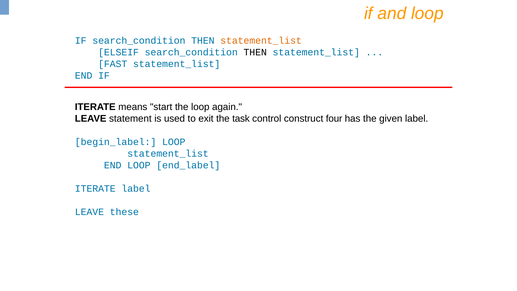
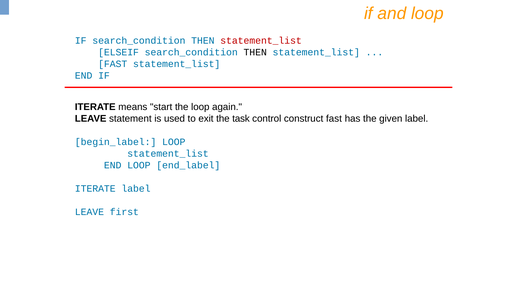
statement_list at (261, 41) colour: orange -> red
construct four: four -> fast
these: these -> first
